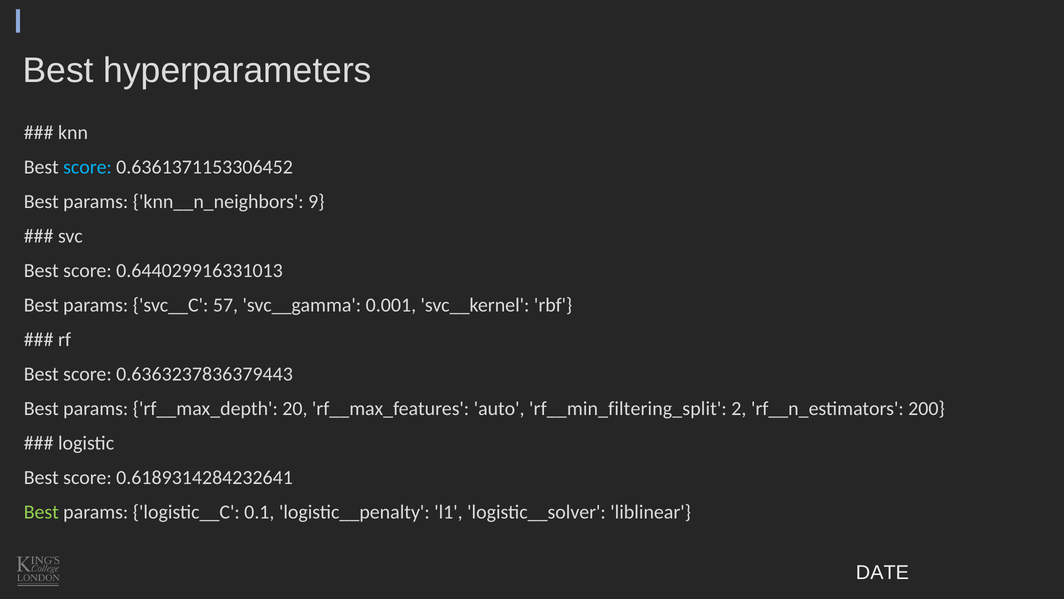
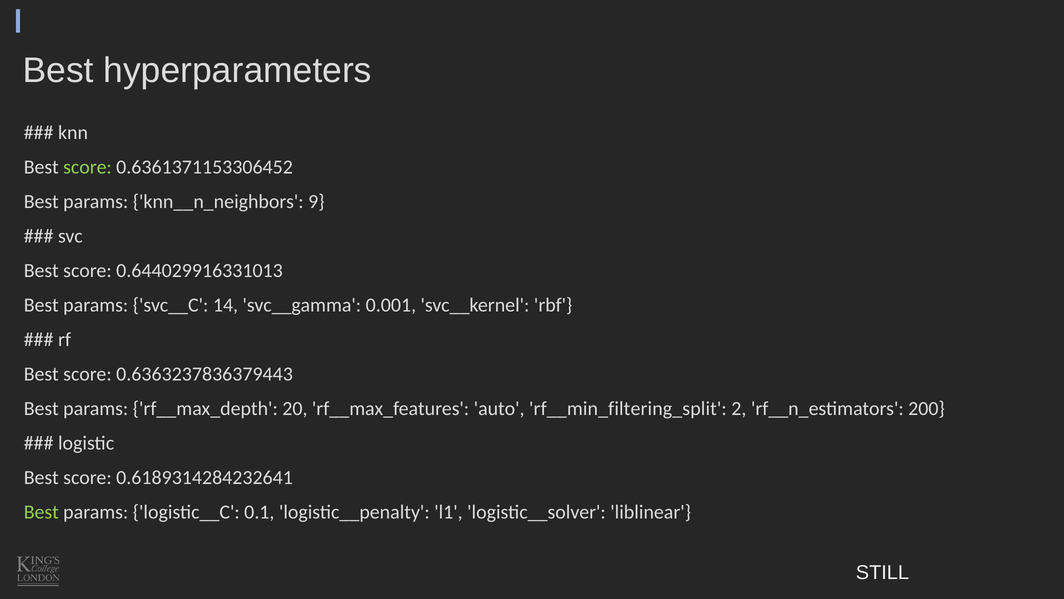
score at (88, 167) colour: light blue -> light green
57: 57 -> 14
DATE: DATE -> STILL
